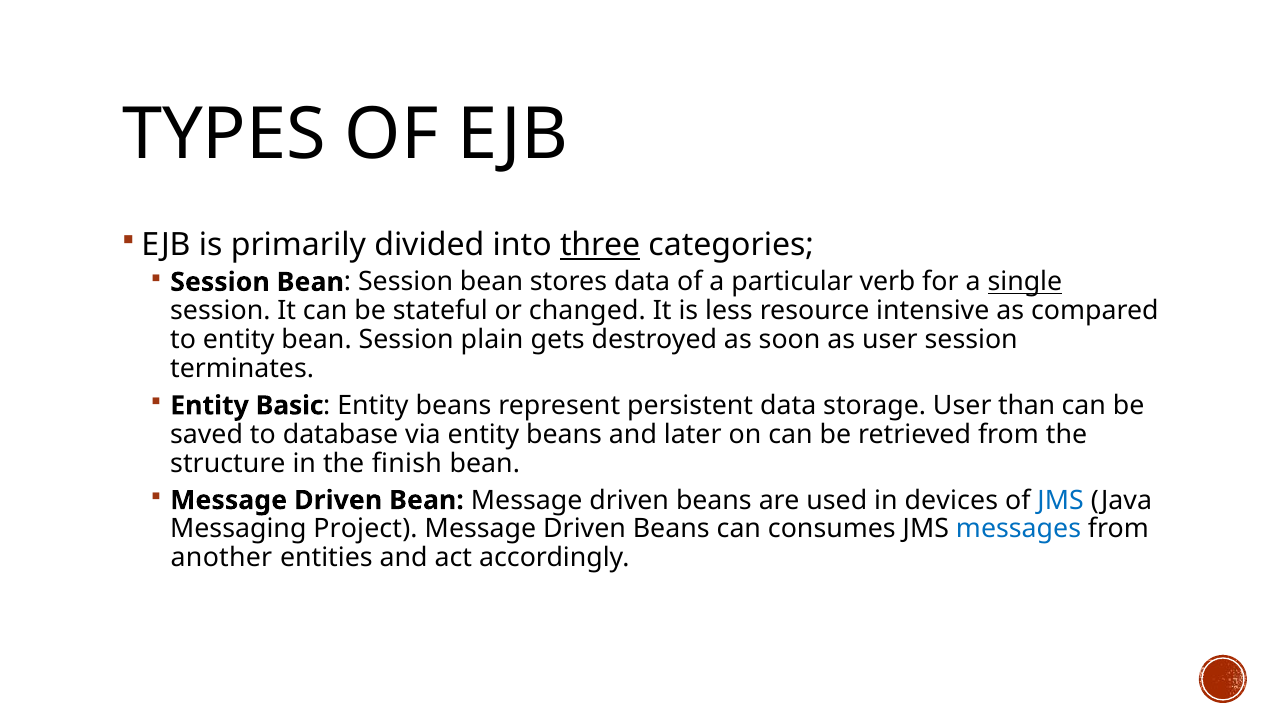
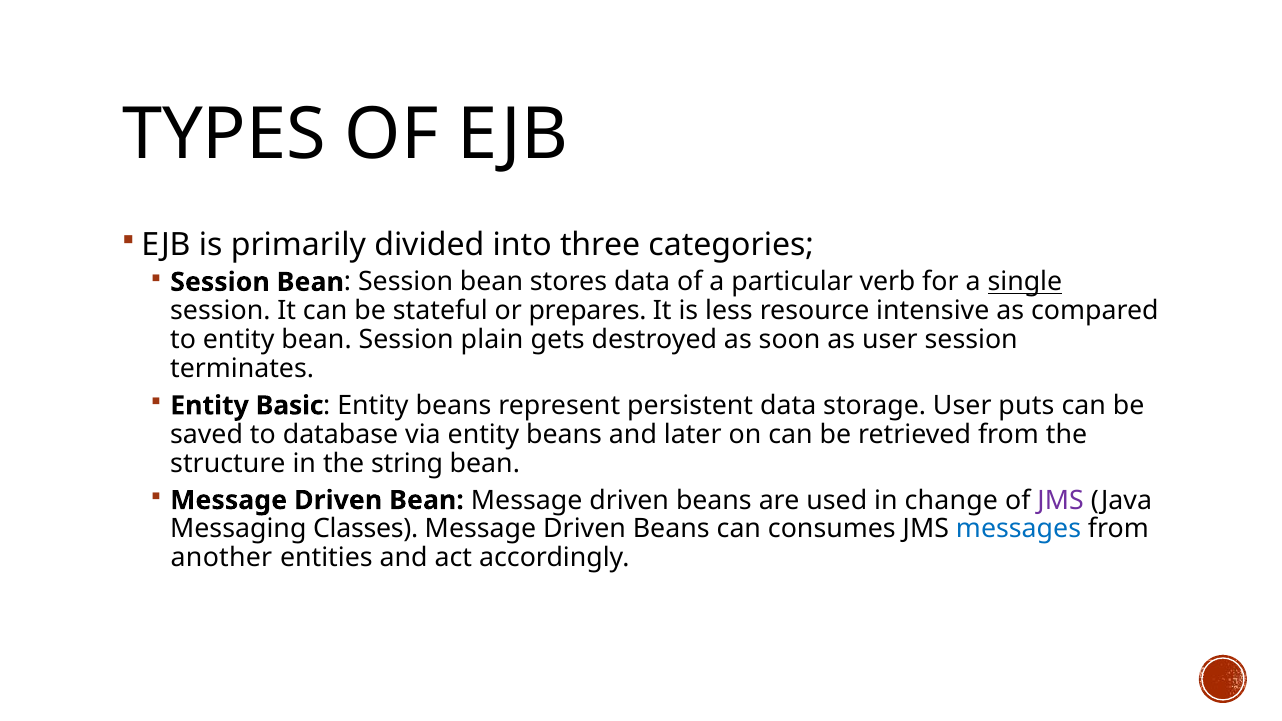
three underline: present -> none
changed: changed -> prepares
than: than -> puts
finish: finish -> string
devices: devices -> change
JMS at (1061, 500) colour: blue -> purple
Project: Project -> Classes
